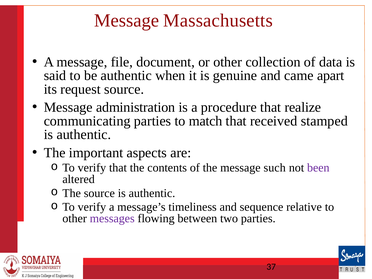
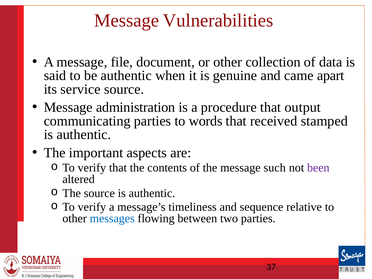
Massachusetts: Massachusetts -> Vulnerabilities
request: request -> service
realize: realize -> output
match: match -> words
messages colour: purple -> blue
